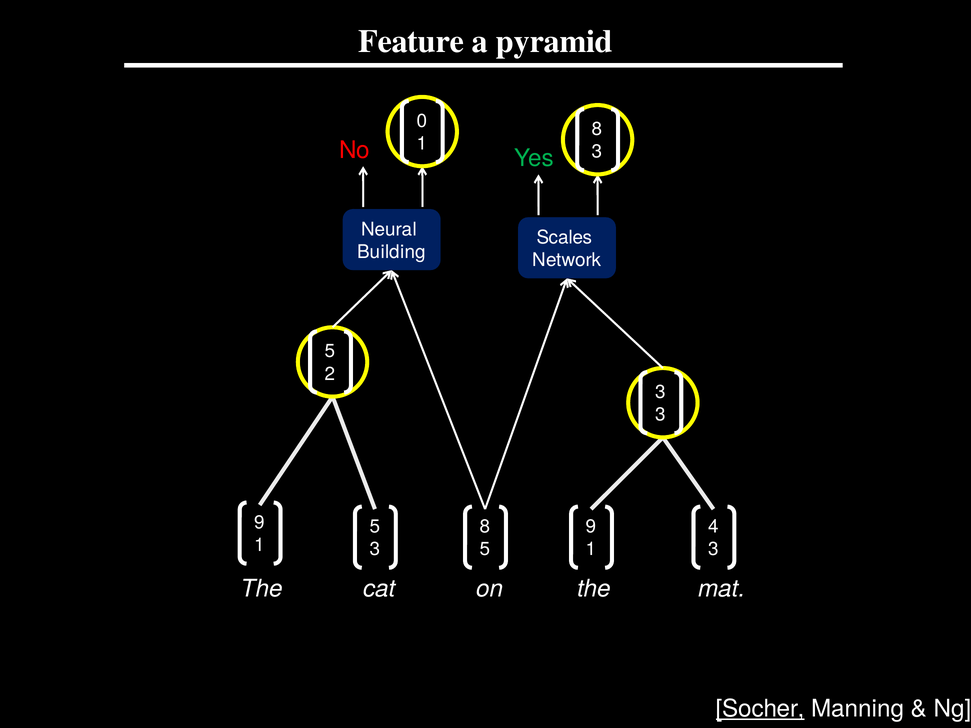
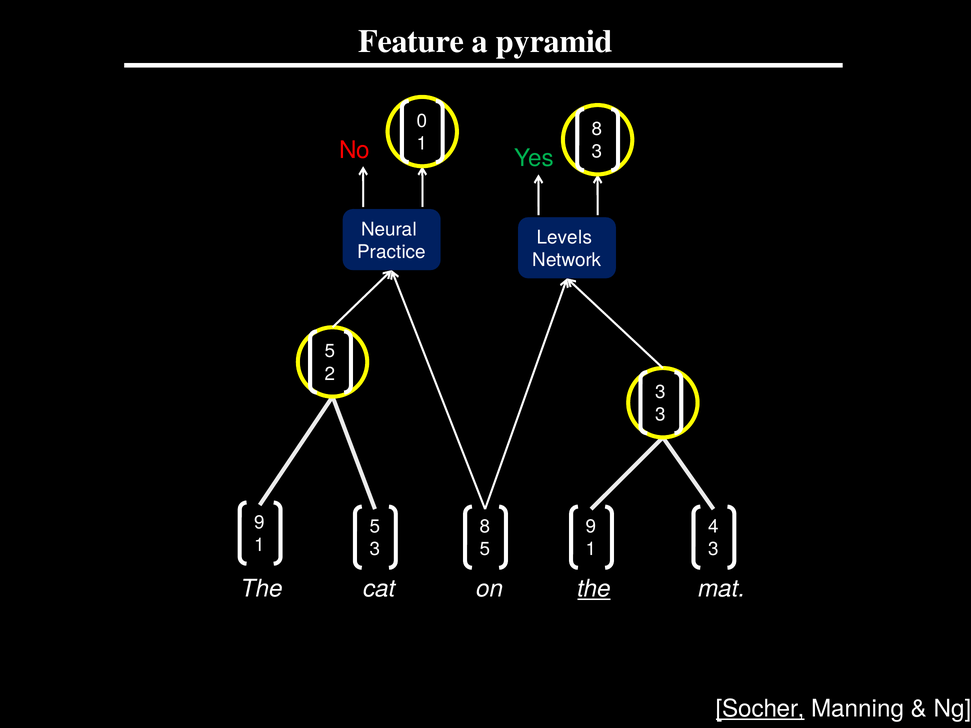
Scales: Scales -> Levels
Building: Building -> Practice
the at (594, 589) underline: none -> present
